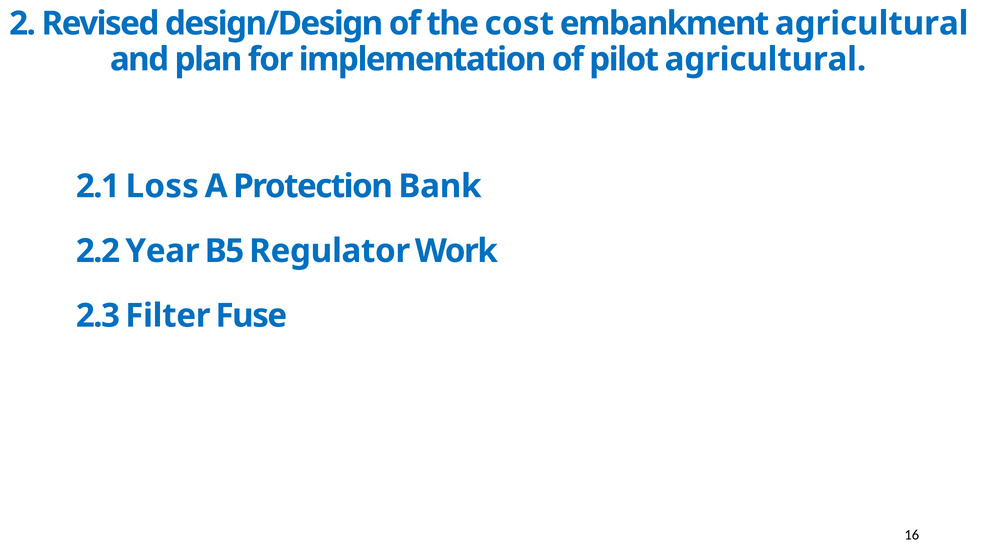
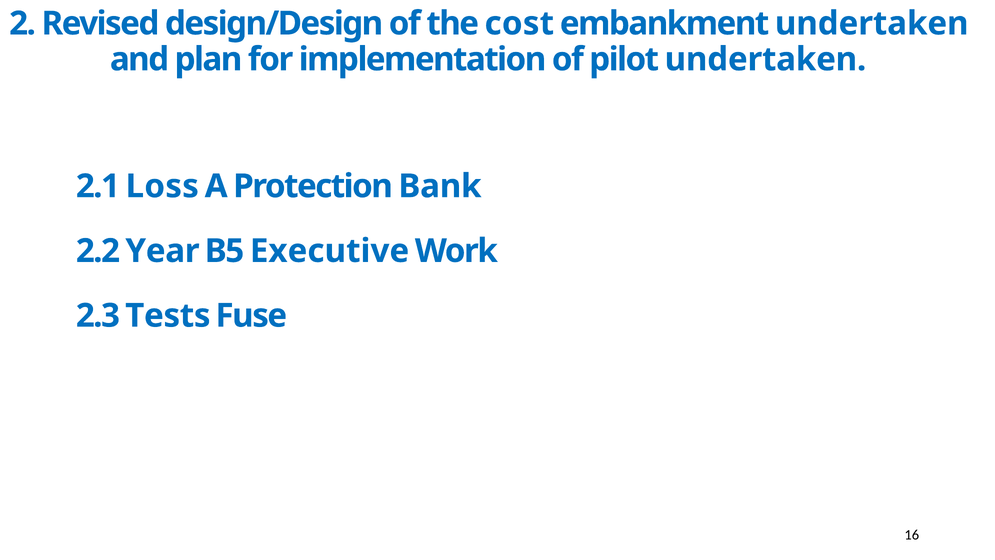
embankment agricultural: agricultural -> undertaken
pilot agricultural: agricultural -> undertaken
Regulator: Regulator -> Executive
Filter: Filter -> Tests
